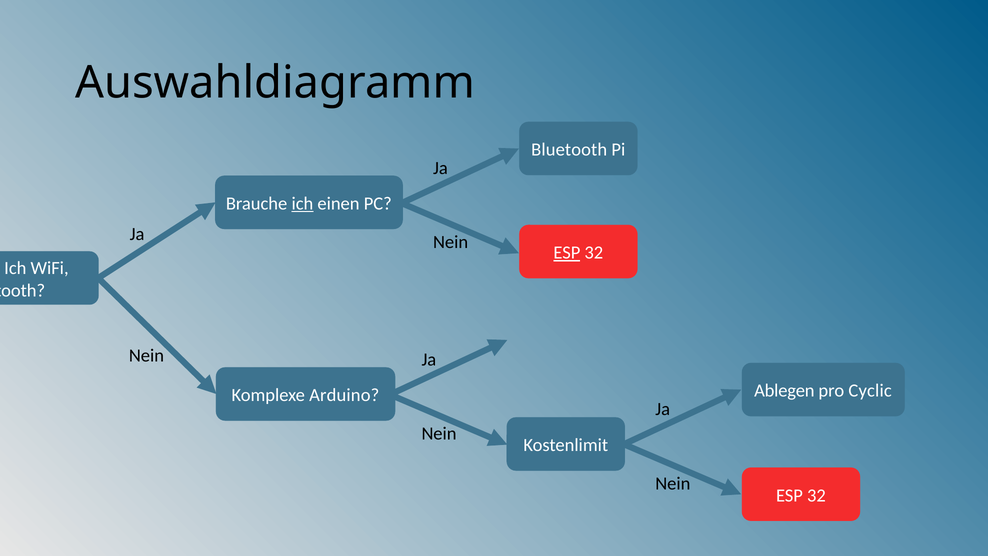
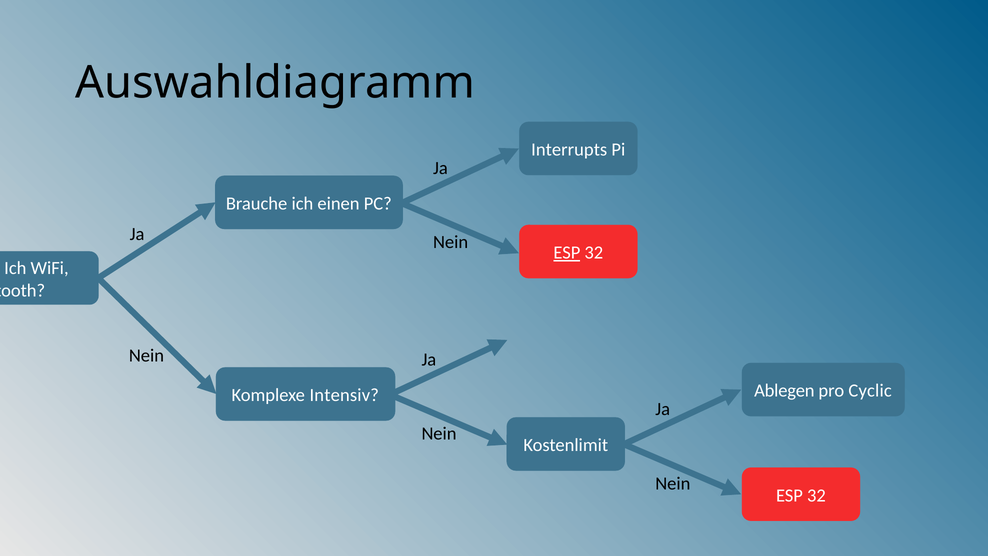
Bluetooth at (569, 150): Bluetooth -> Interrupts
ich at (302, 204) underline: present -> none
Arduino: Arduino -> Intensiv
